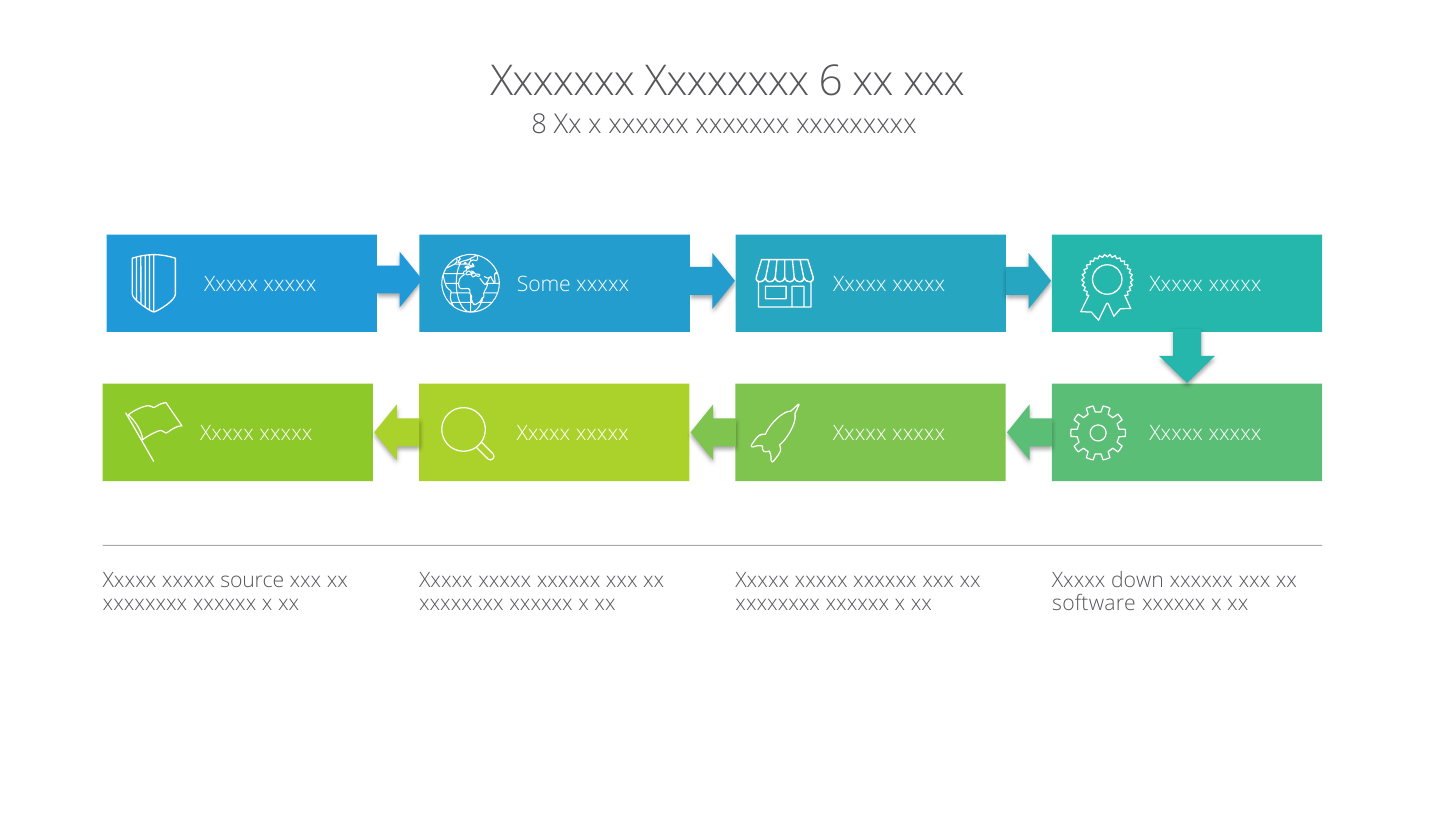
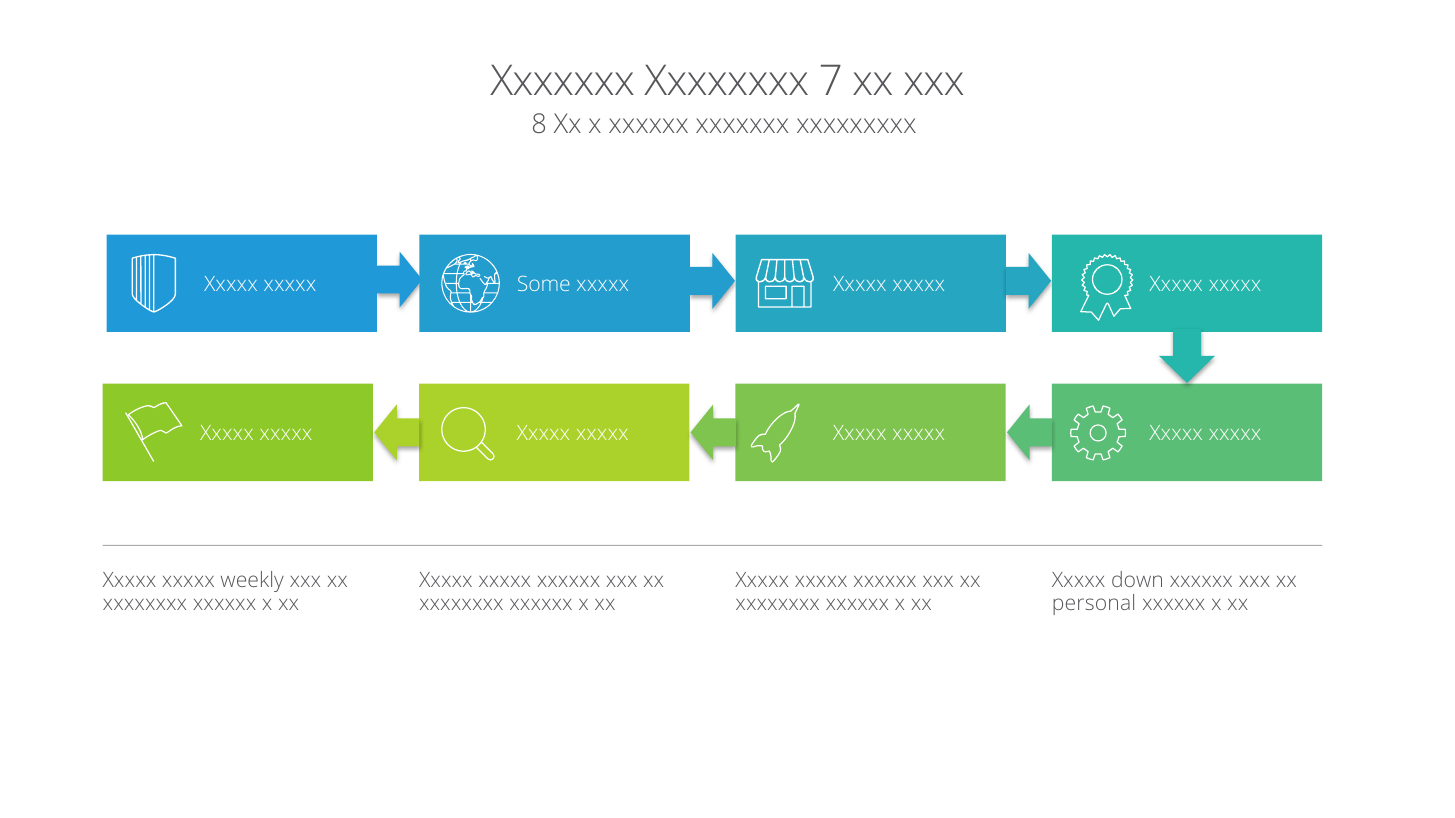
6: 6 -> 7
source: source -> weekly
software: software -> personal
